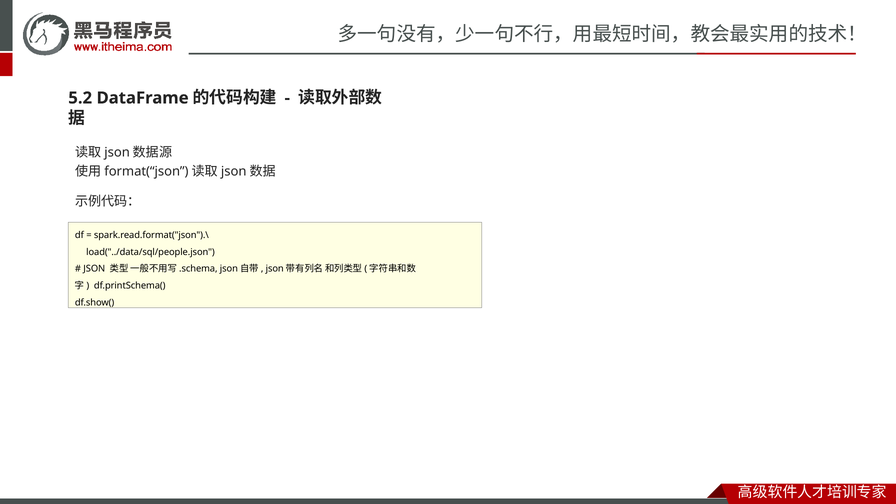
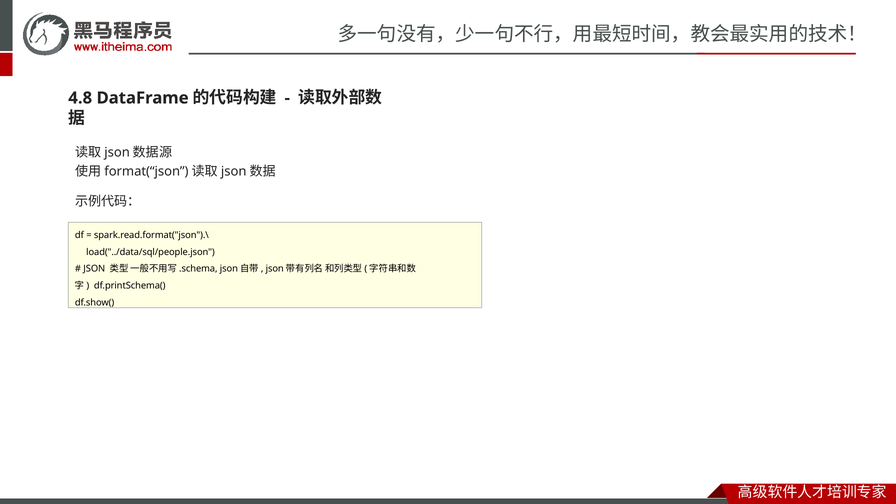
5.2: 5.2 -> 4.8
